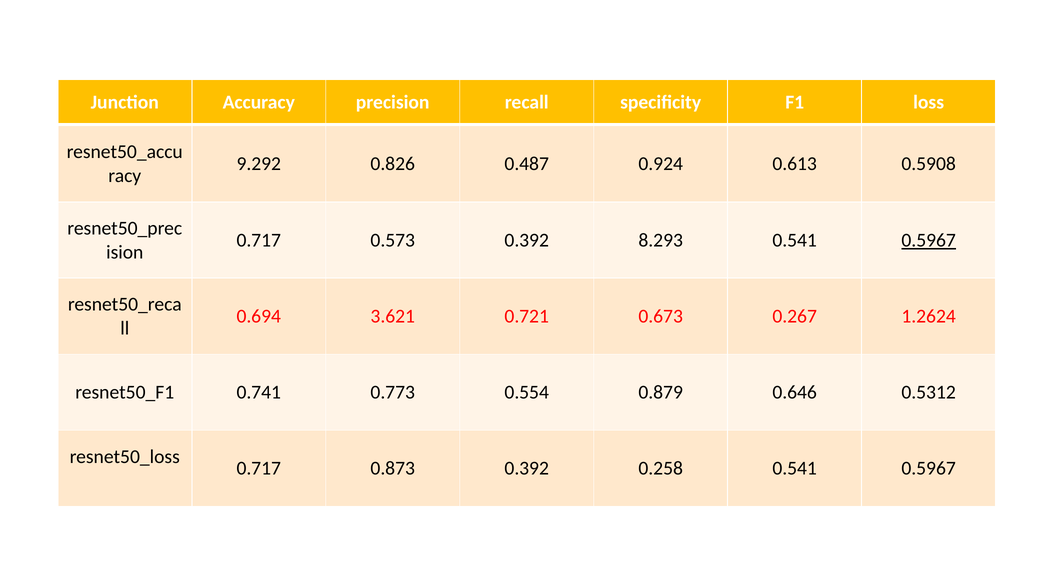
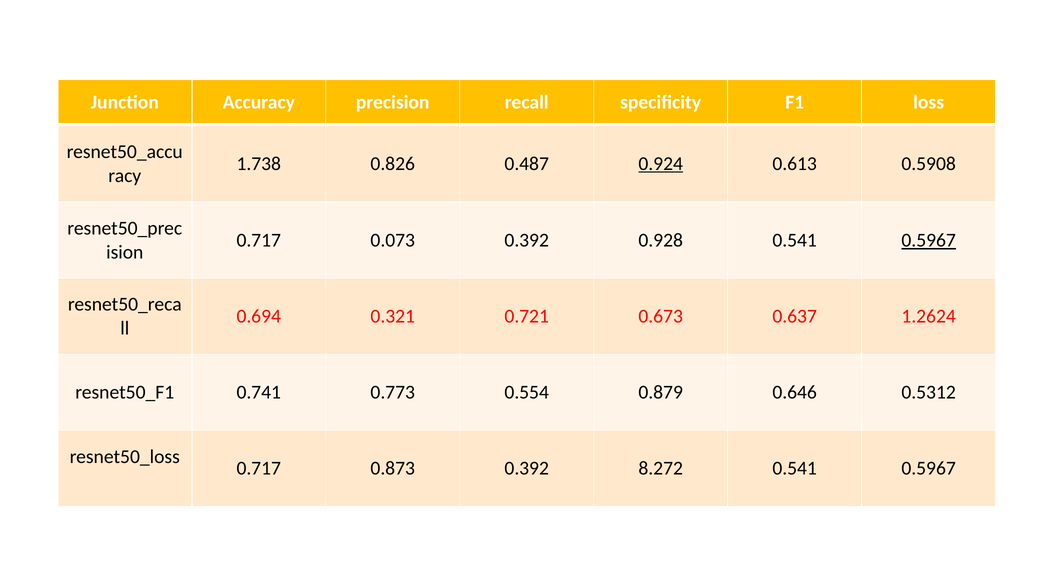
9.292: 9.292 -> 1.738
0.924 underline: none -> present
0.573: 0.573 -> 0.073
8.293: 8.293 -> 0.928
3.621: 3.621 -> 0.321
0.267: 0.267 -> 0.637
0.258: 0.258 -> 8.272
